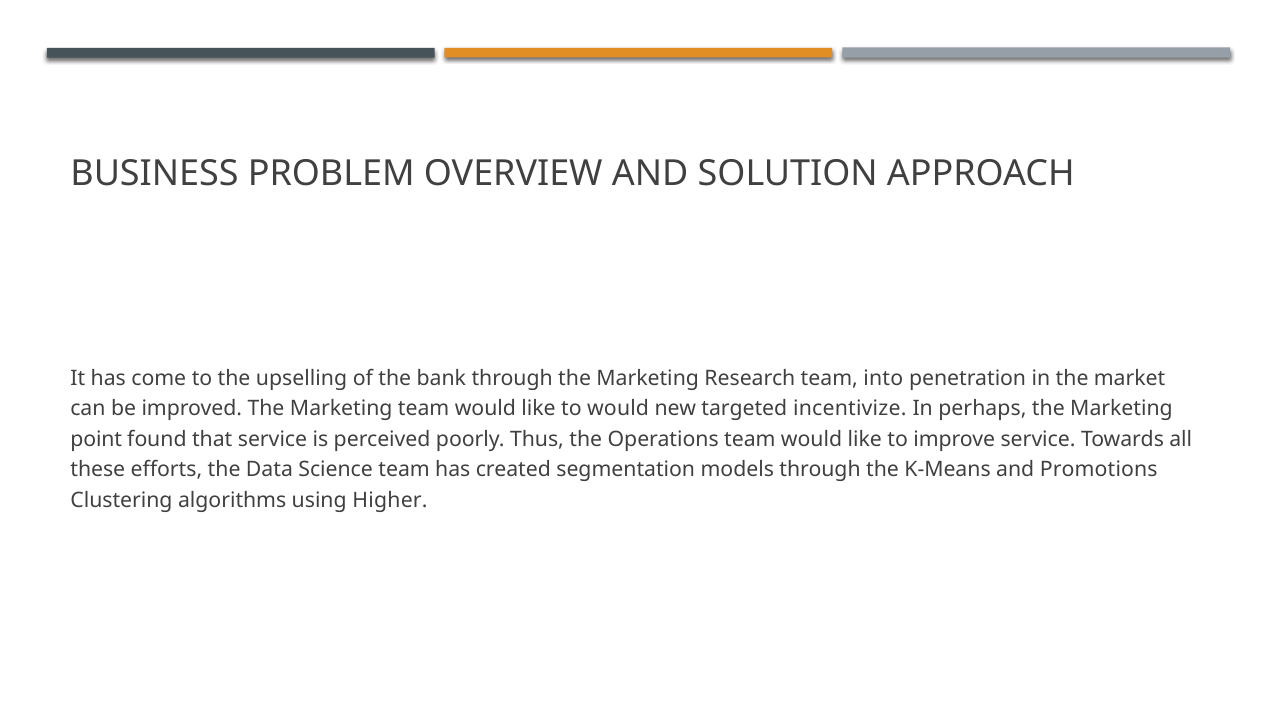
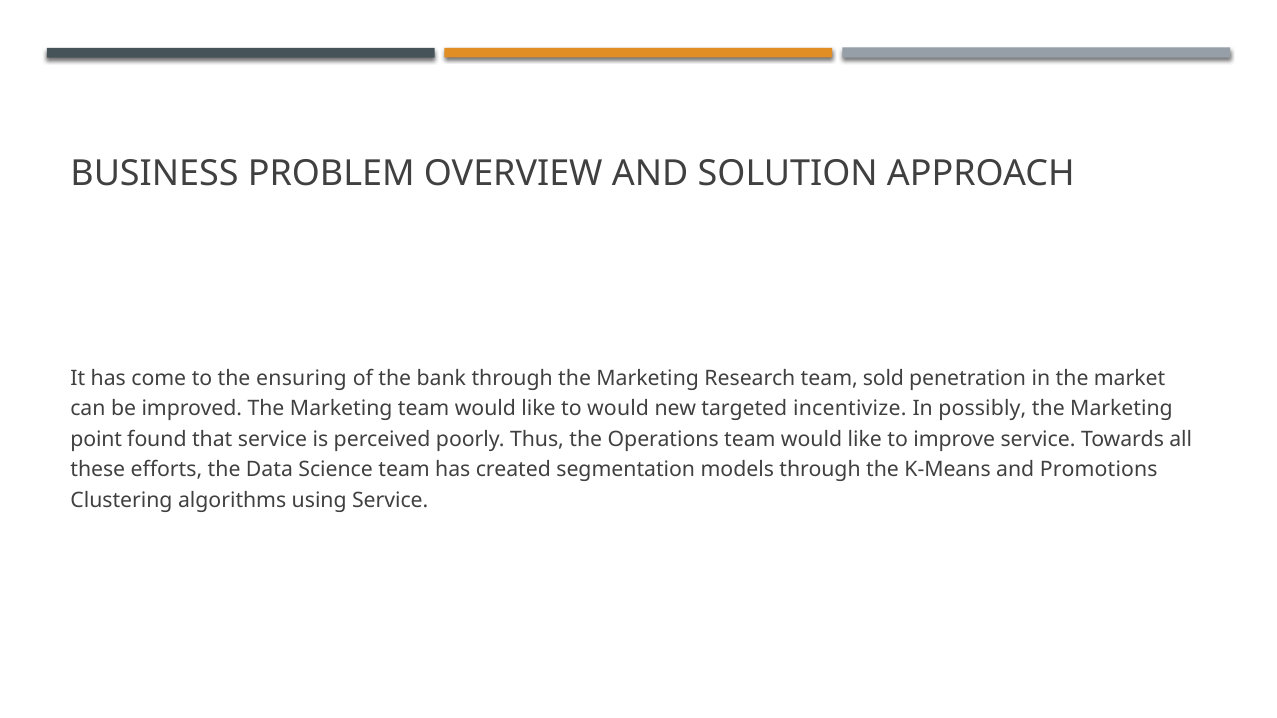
upselling: upselling -> ensuring
into: into -> sold
perhaps: perhaps -> possibly
using Higher: Higher -> Service
